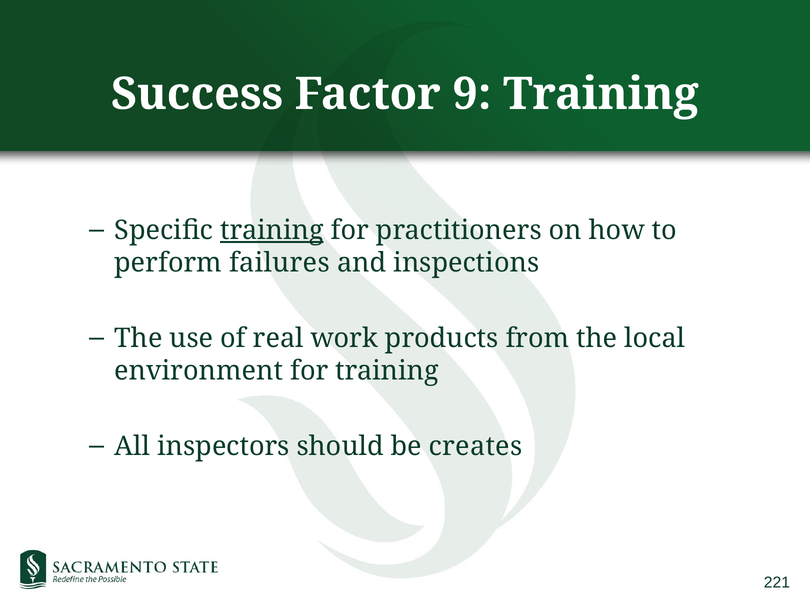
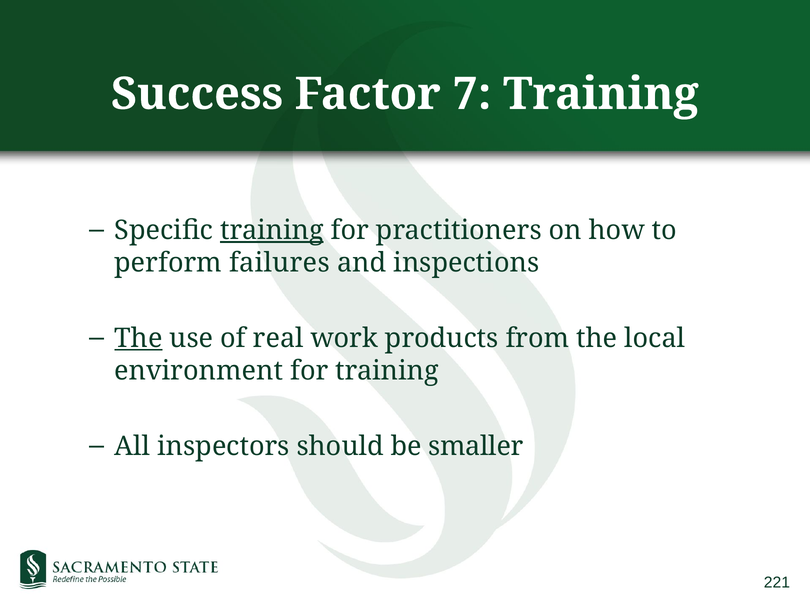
9: 9 -> 7
The at (138, 339) underline: none -> present
creates: creates -> smaller
